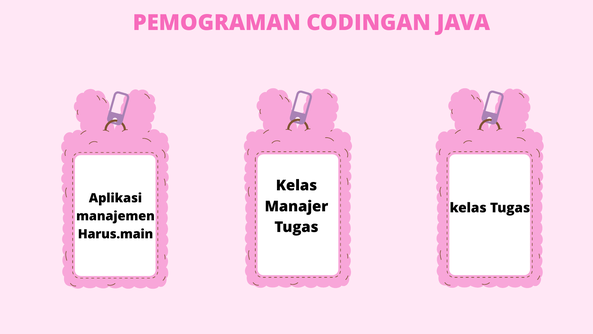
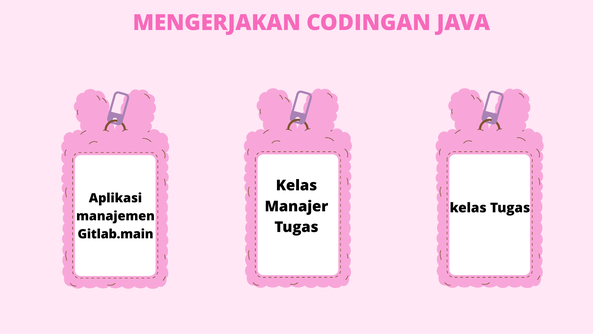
PEMOGRAMAN: PEMOGRAMAN -> MENGERJAKAN
Harus.main: Harus.main -> Gitlab.main
